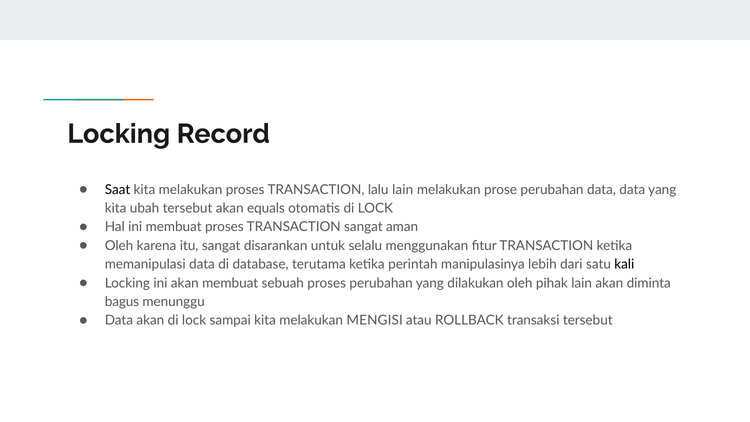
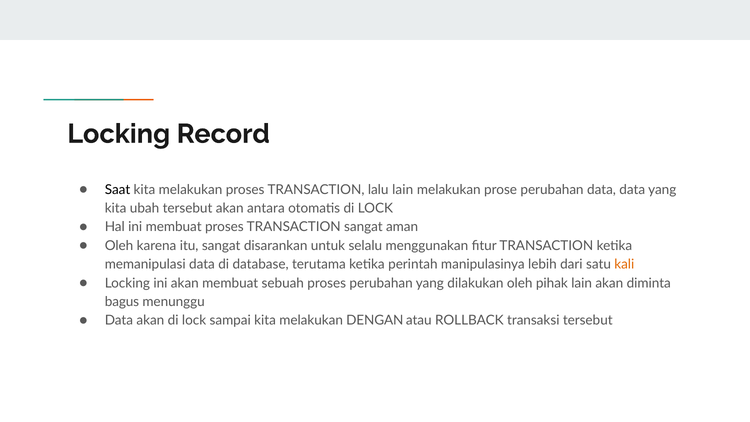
equals: equals -> antara
kali colour: black -> orange
MENGISI: MENGISI -> DENGAN
